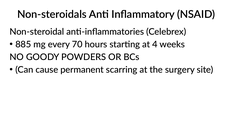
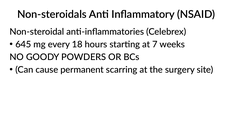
885: 885 -> 645
70: 70 -> 18
4: 4 -> 7
